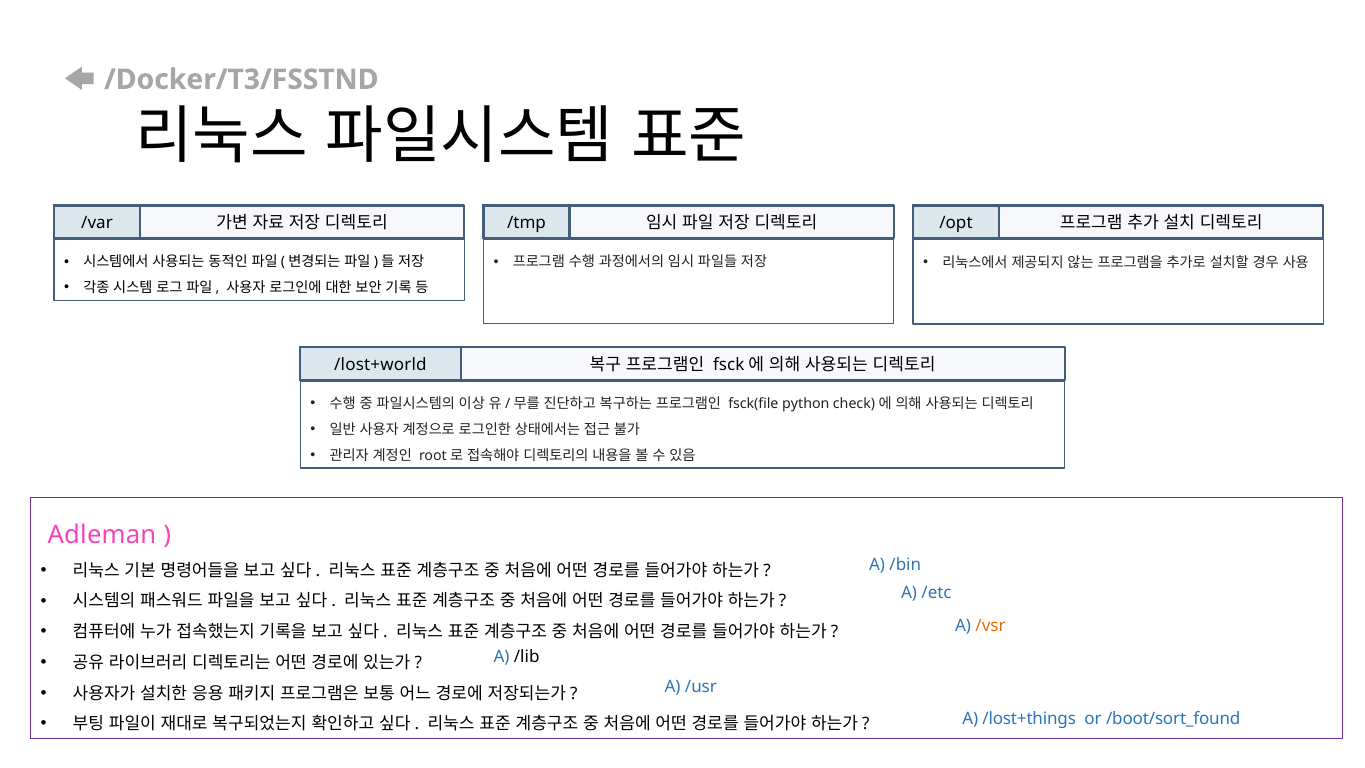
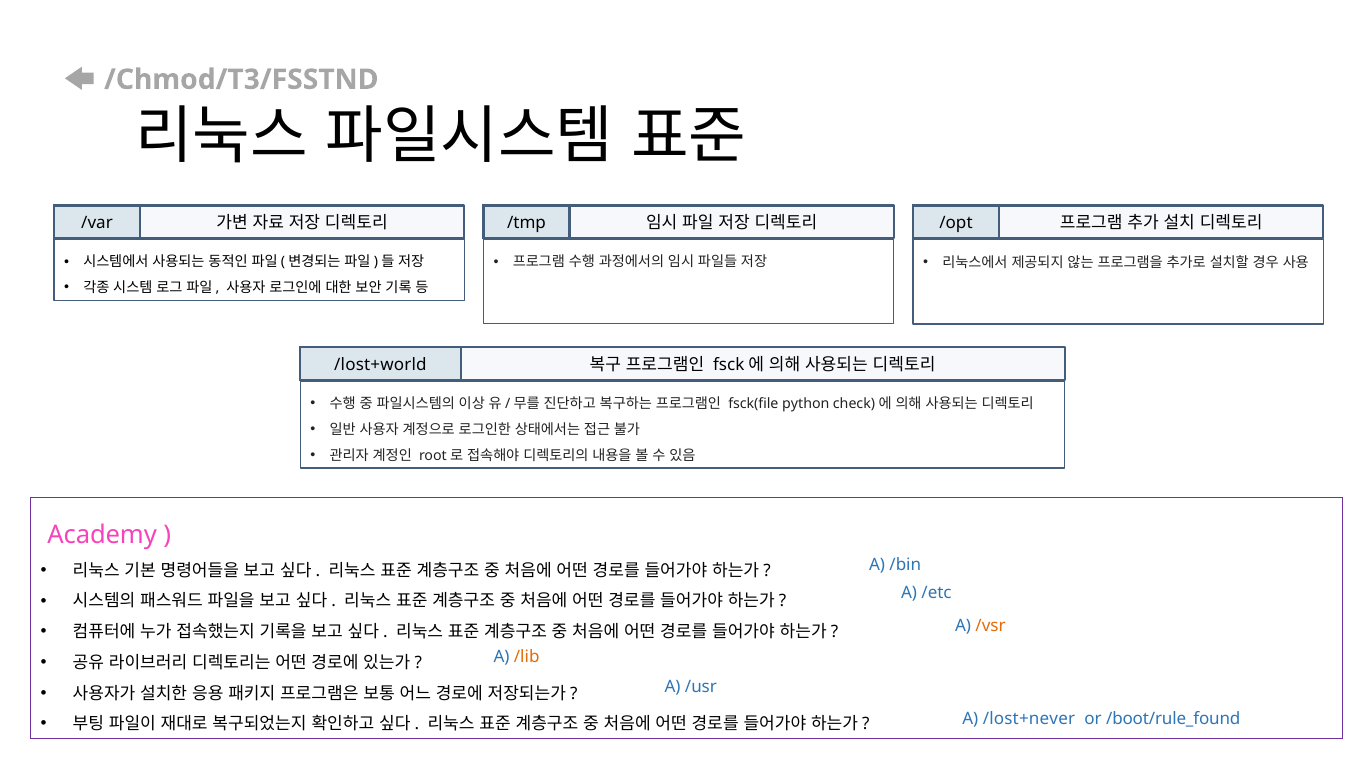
/Docker/T3/FSSTND: /Docker/T3/FSSTND -> /Chmod/T3/FSSTND
Adleman: Adleman -> Academy
/lib colour: black -> orange
/lost+things: /lost+things -> /lost+never
/boot/sort_found: /boot/sort_found -> /boot/rule_found
